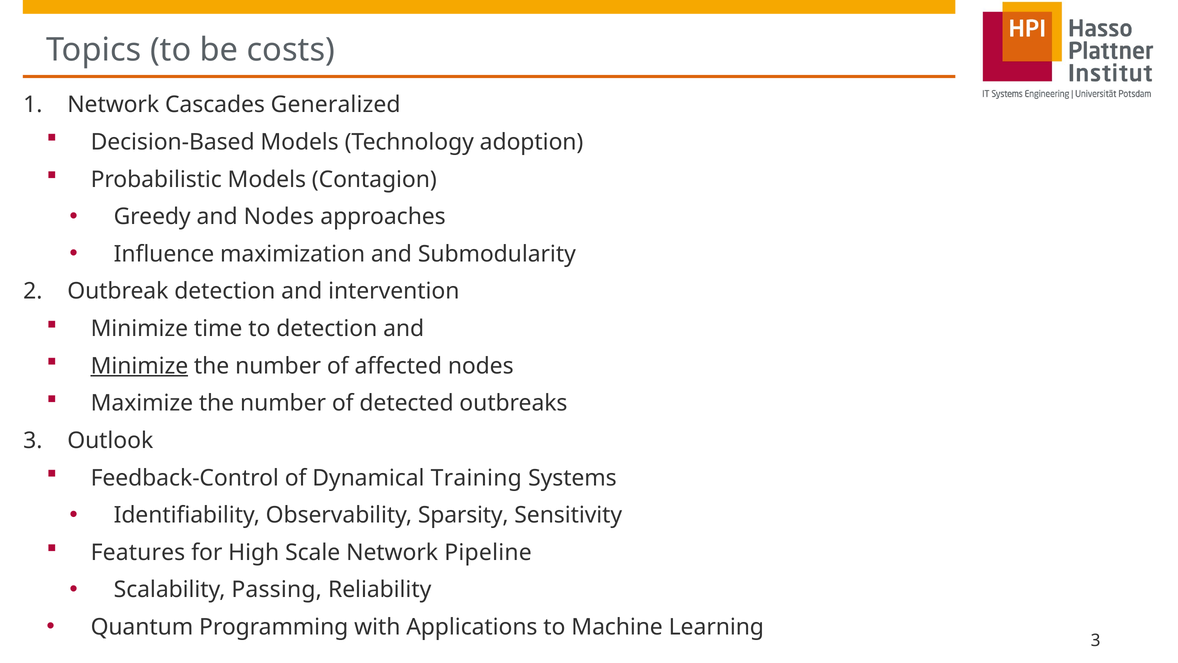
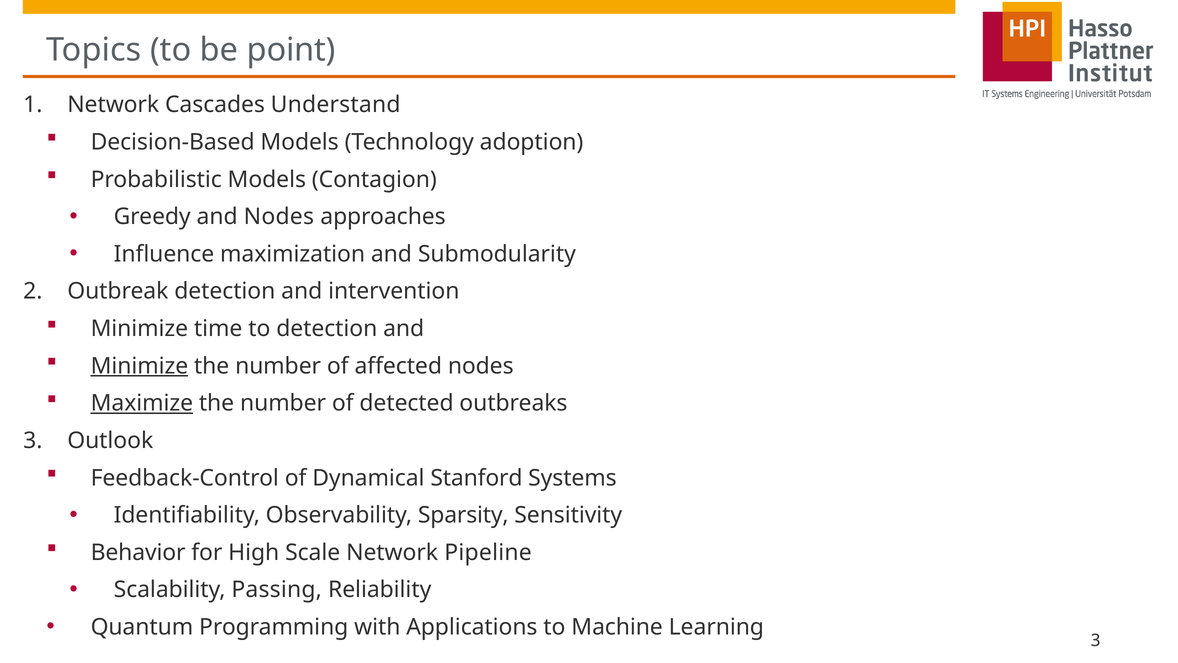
costs: costs -> point
Generalized: Generalized -> Understand
Maximize underline: none -> present
Training: Training -> Stanford
Features: Features -> Behavior
